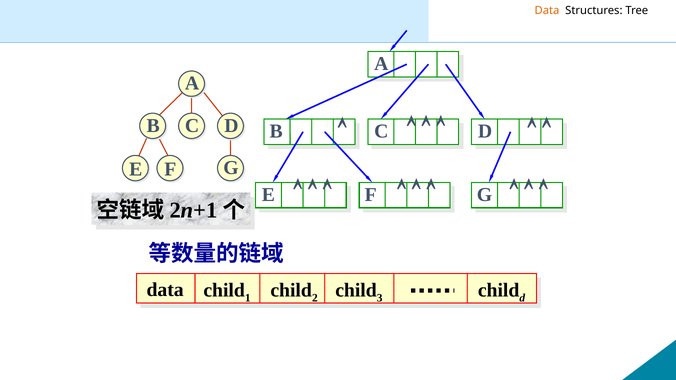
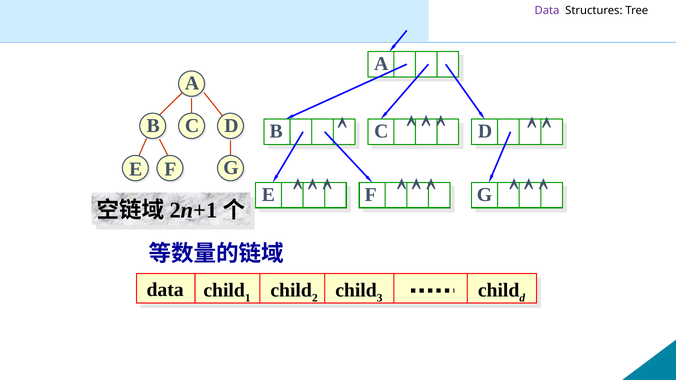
Data at (547, 10) colour: orange -> purple
